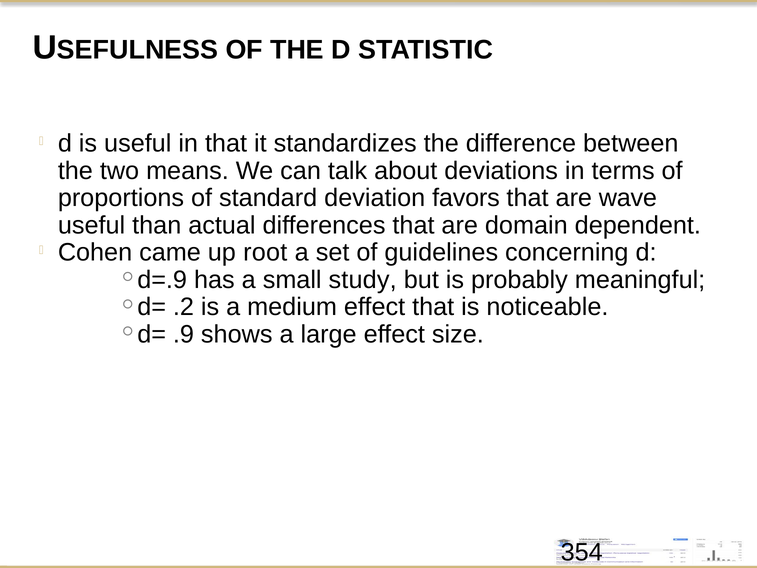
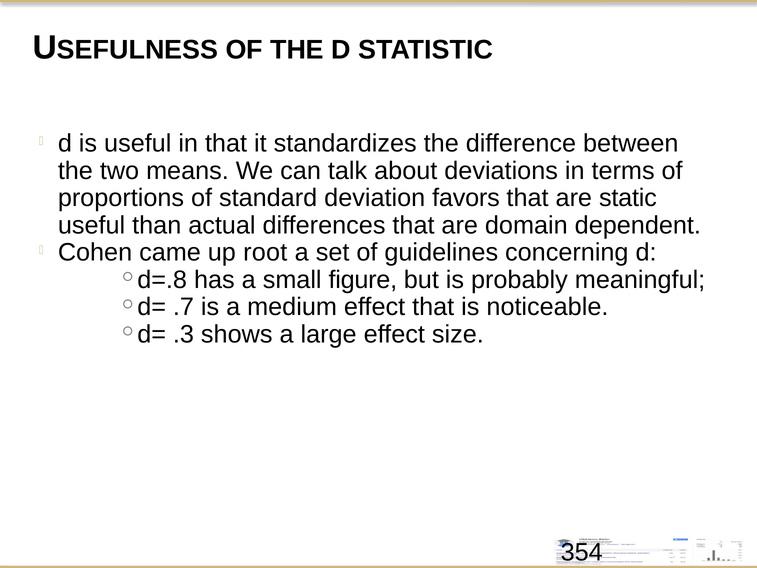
wave: wave -> static
d=.9: d=.9 -> d=.8
study: study -> figure
.2: .2 -> .7
.9: .9 -> .3
